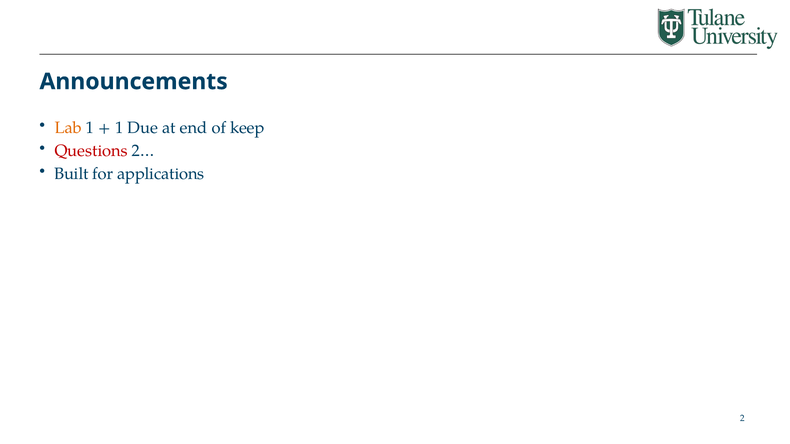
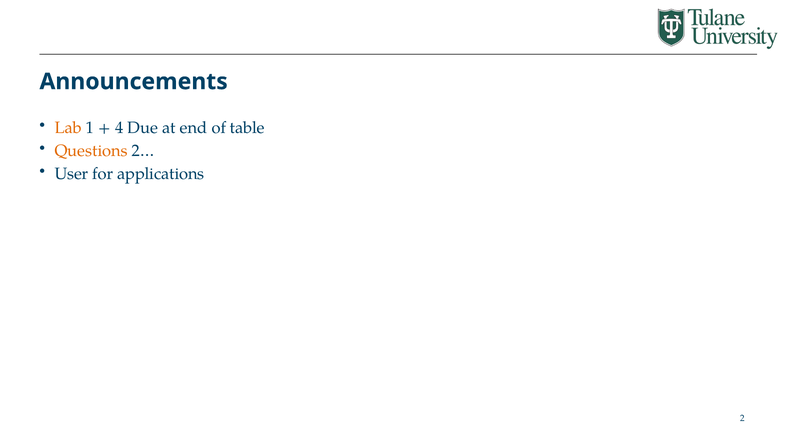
1 at (119, 128): 1 -> 4
keep: keep -> table
Questions colour: red -> orange
Built: Built -> User
